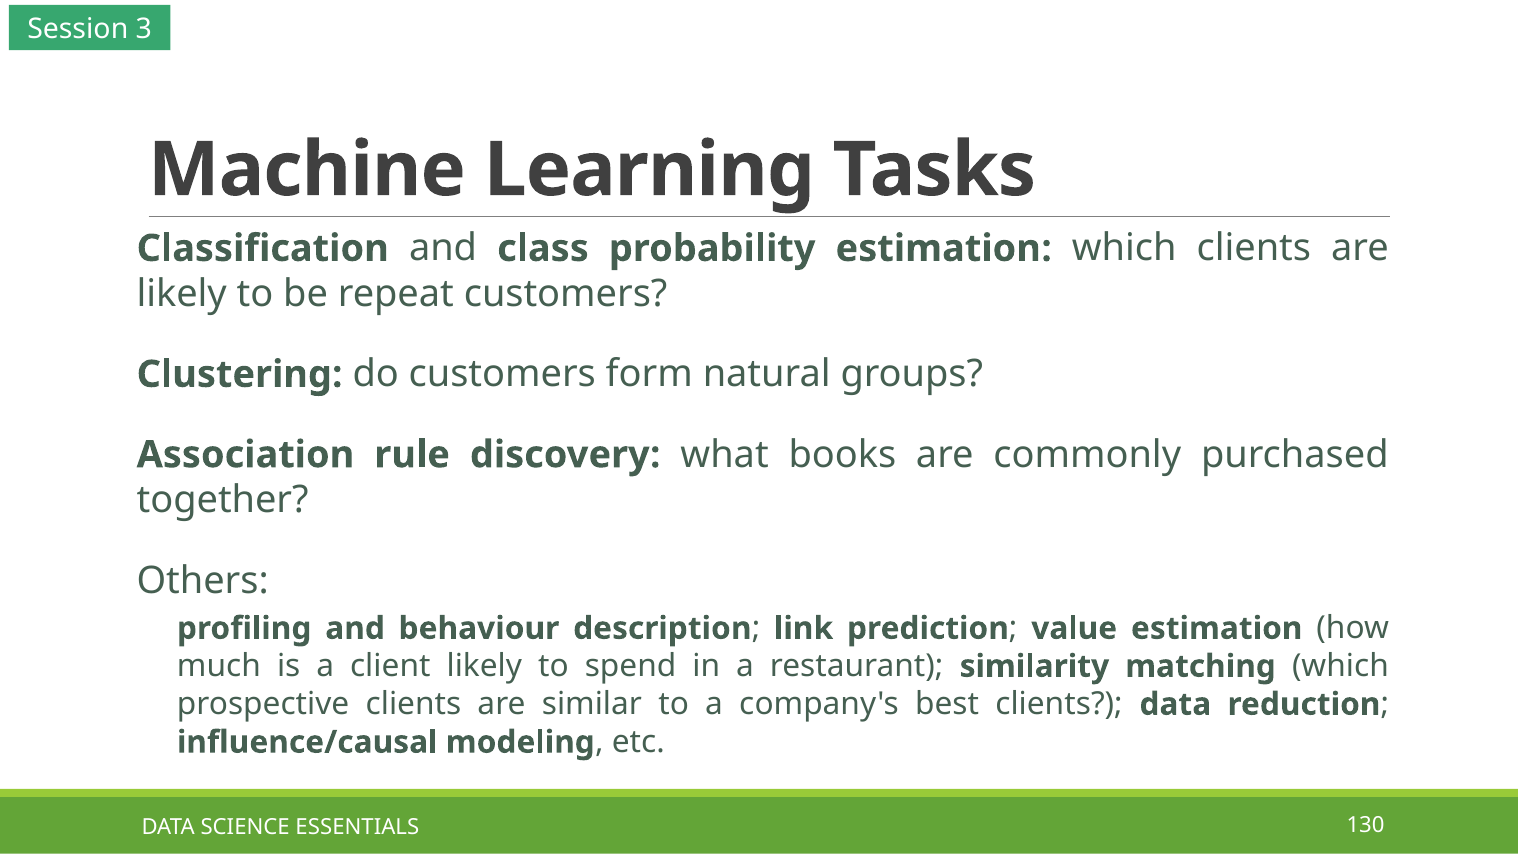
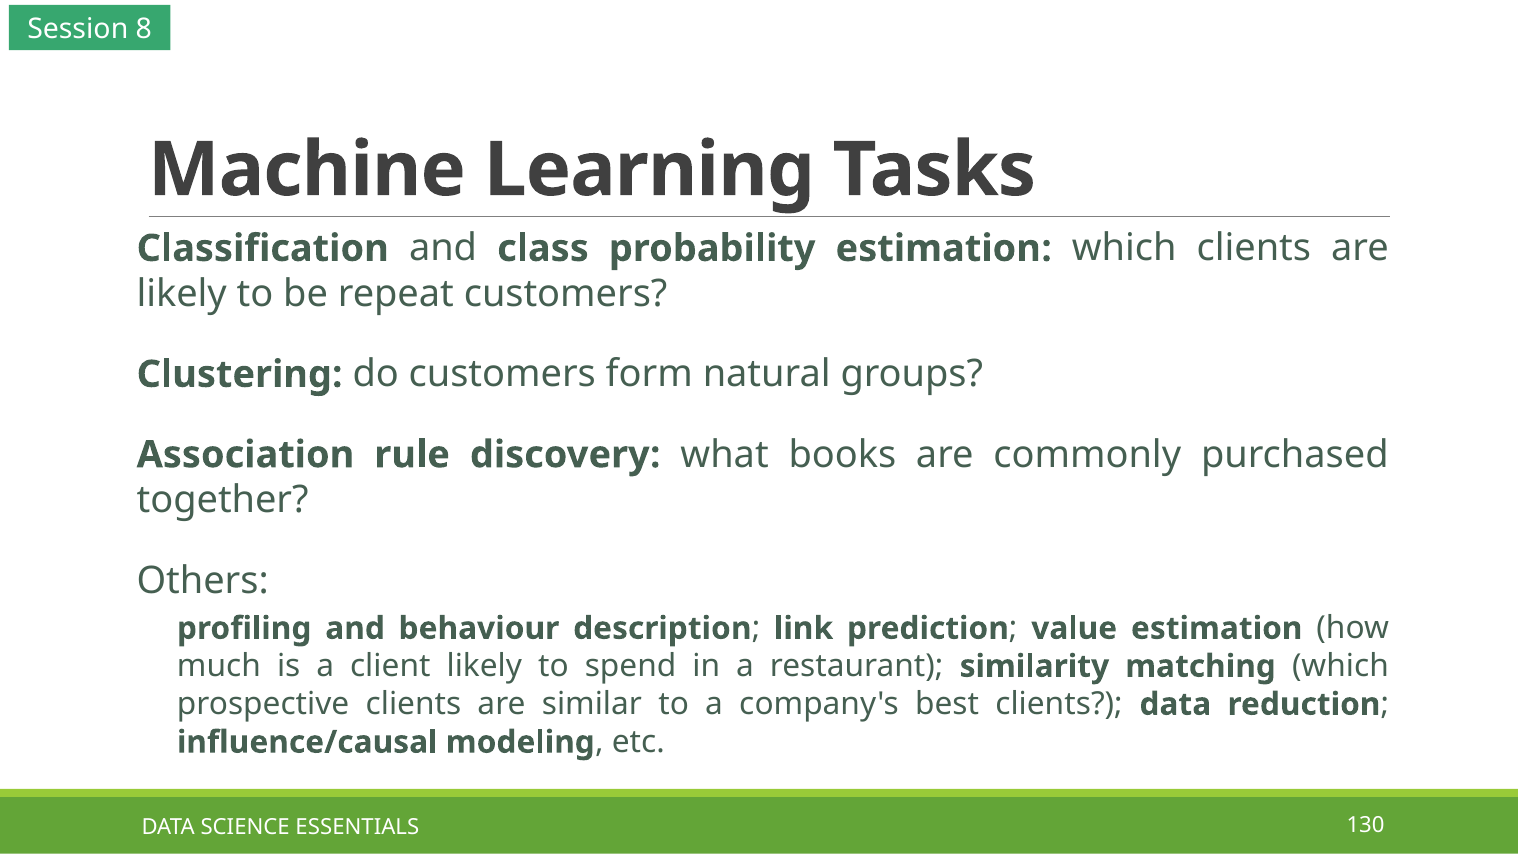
3: 3 -> 8
